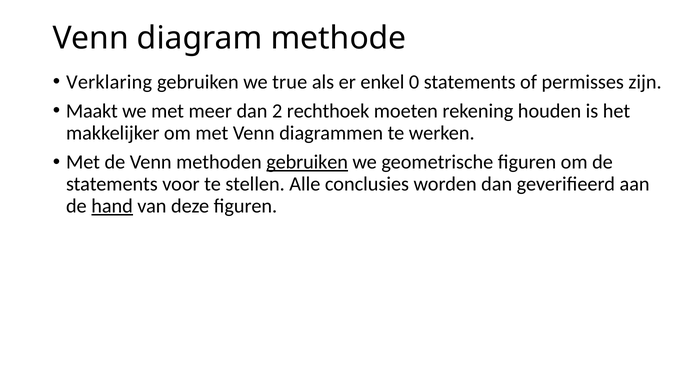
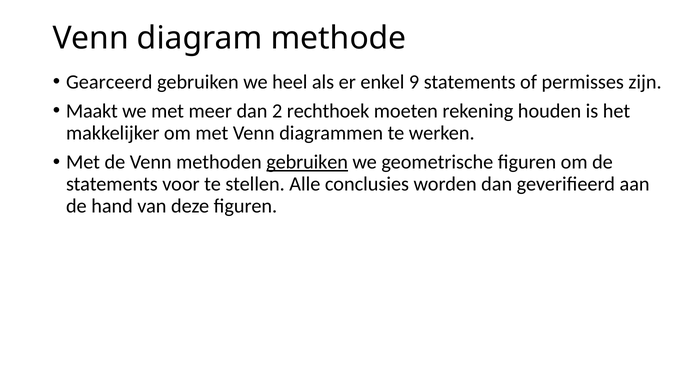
Verklaring: Verklaring -> Gearceerd
true: true -> heel
0: 0 -> 9
hand underline: present -> none
